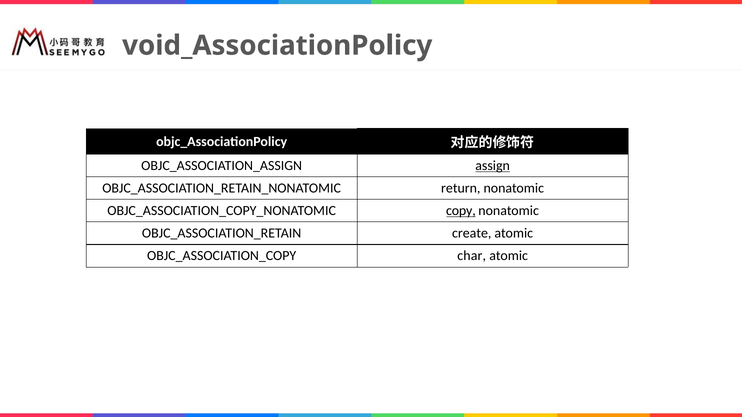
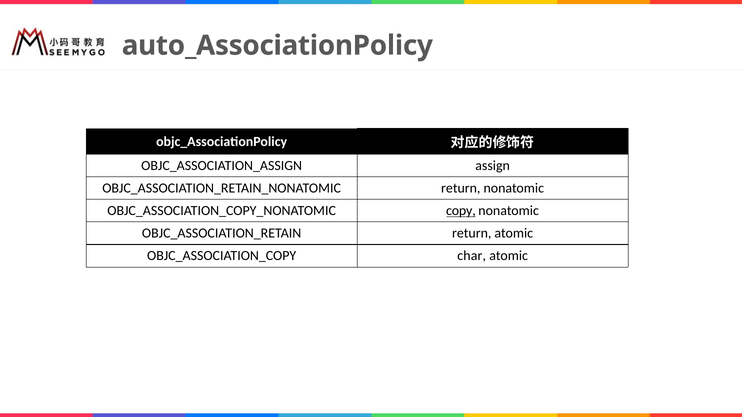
void_AssociationPolicy: void_AssociationPolicy -> auto_AssociationPolicy
assign underline: present -> none
create at (472, 234): create -> return
